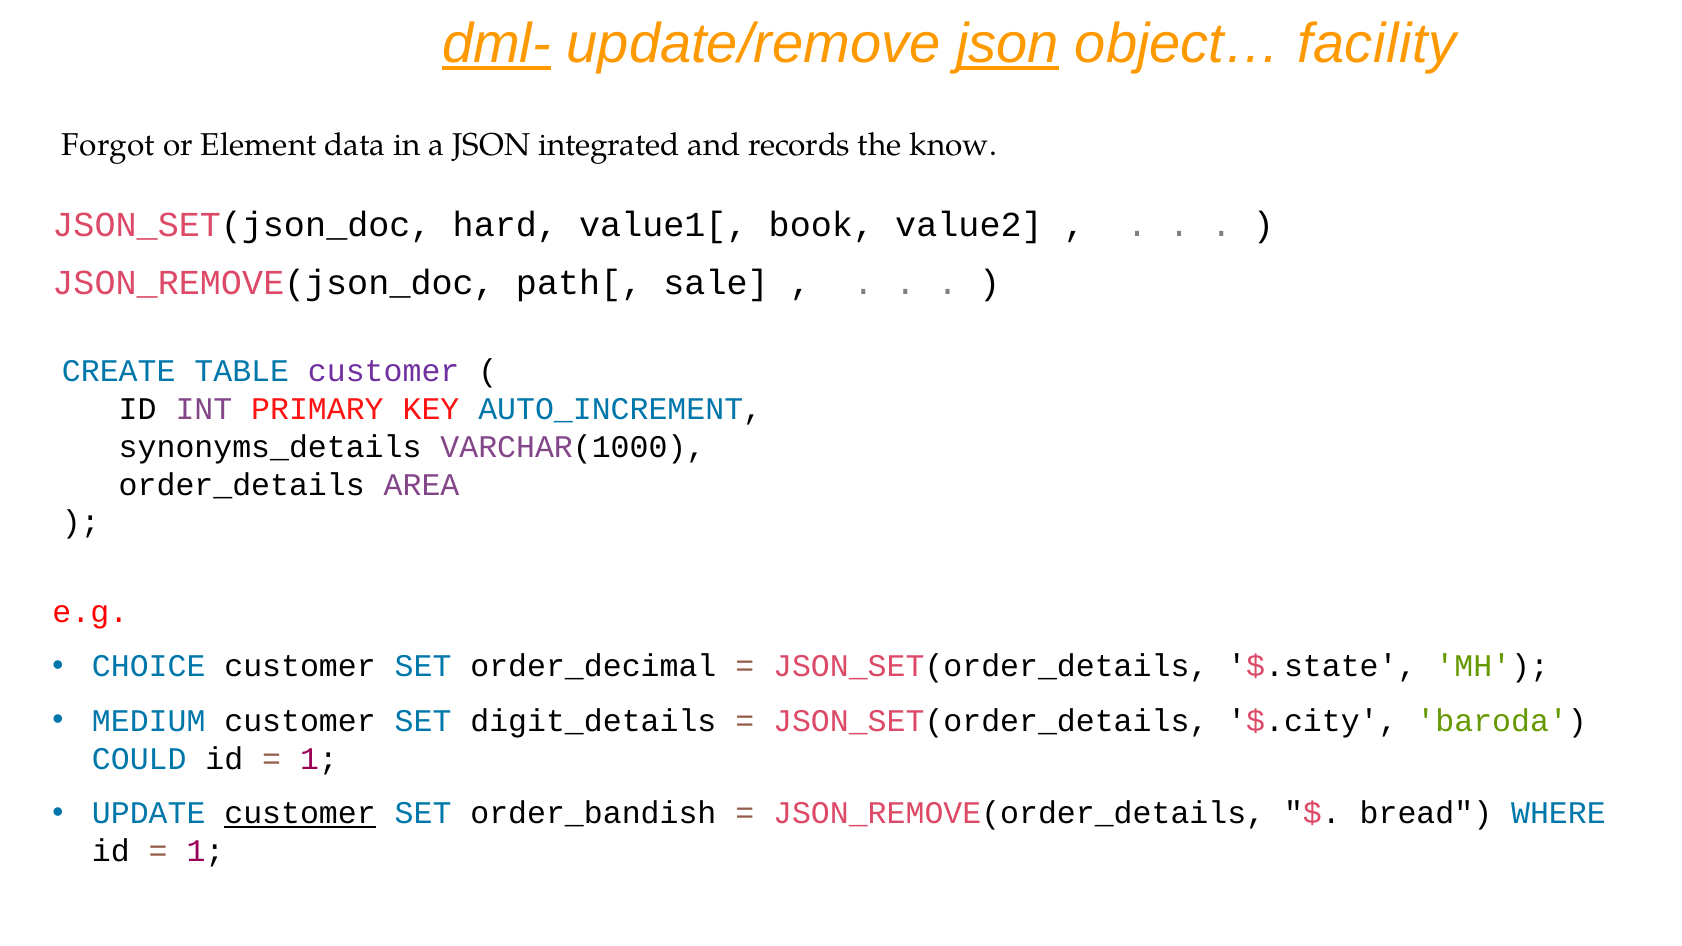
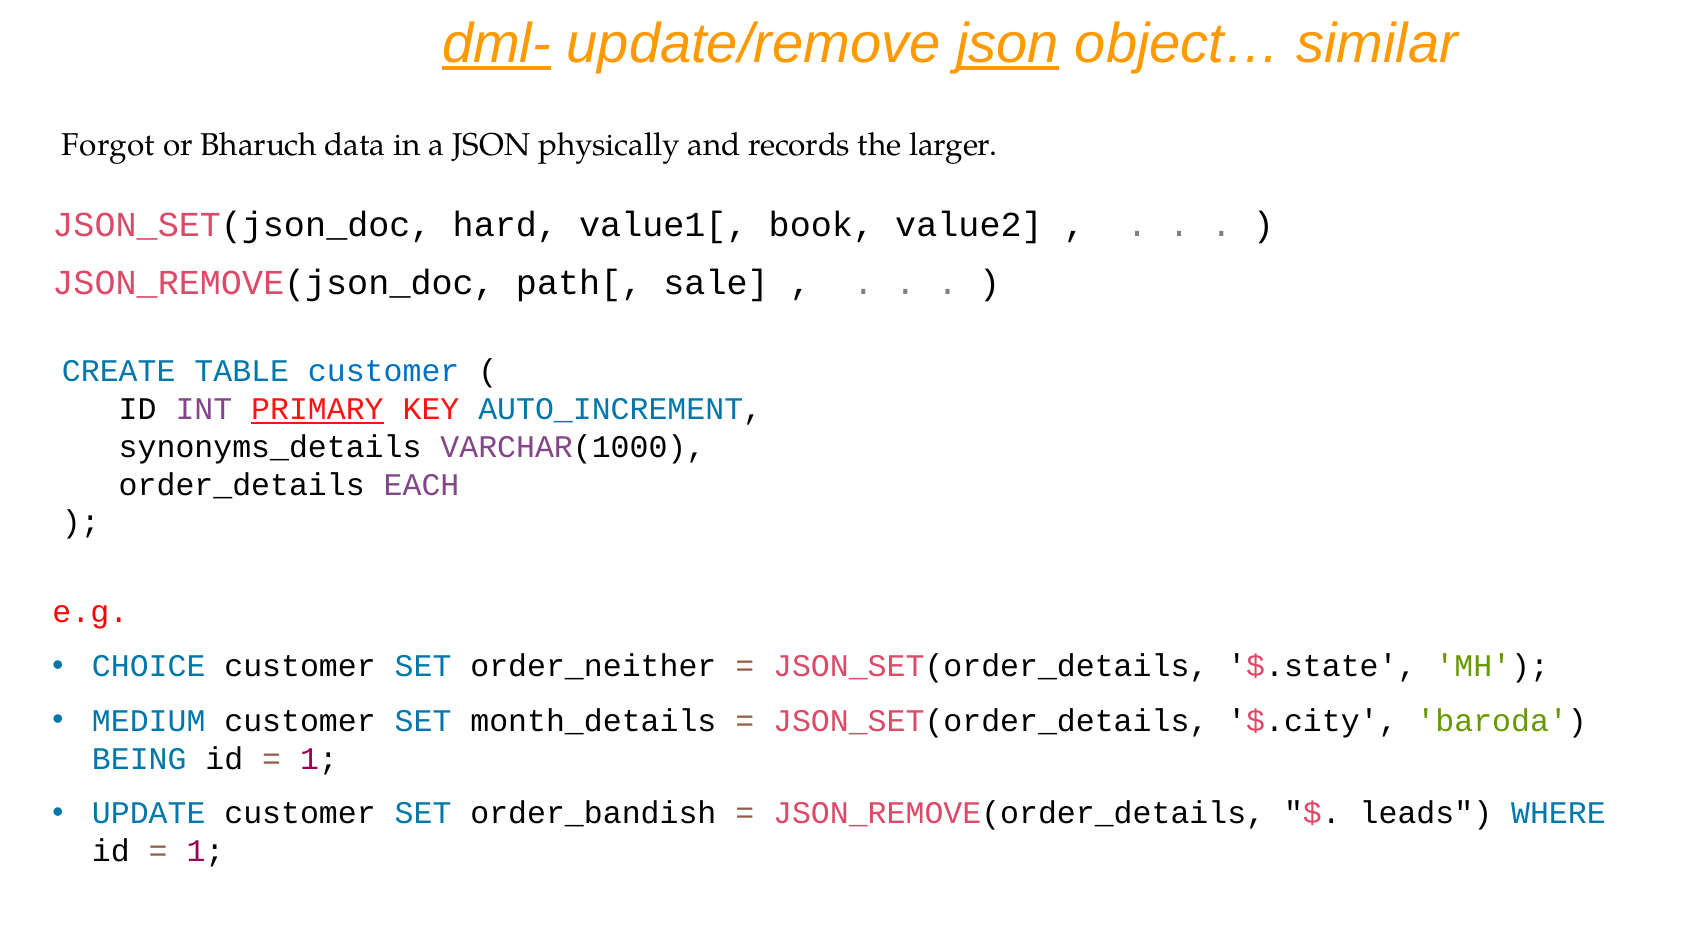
facility: facility -> similar
Element: Element -> Bharuch
integrated: integrated -> physically
know: know -> larger
customer at (384, 371) colour: purple -> blue
PRIMARY underline: none -> present
AREA: AREA -> EACH
order_decimal: order_decimal -> order_neither
digit_details: digit_details -> month_details
COULD: COULD -> BEING
customer at (300, 814) underline: present -> none
bread: bread -> leads
